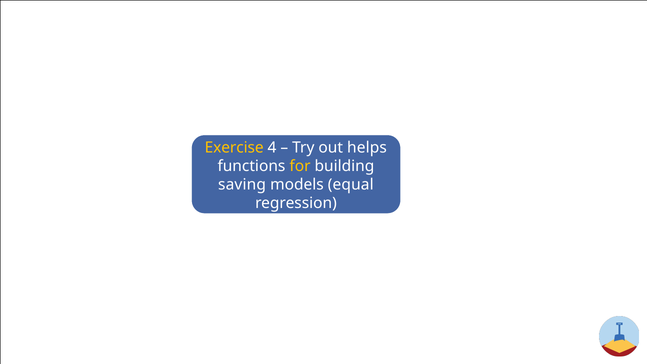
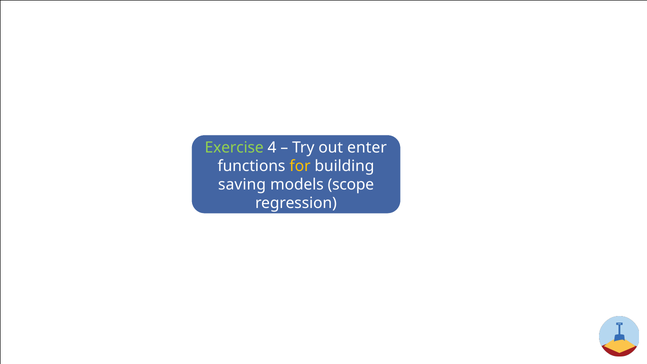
Exercise colour: yellow -> light green
helps: helps -> enter
equal: equal -> scope
